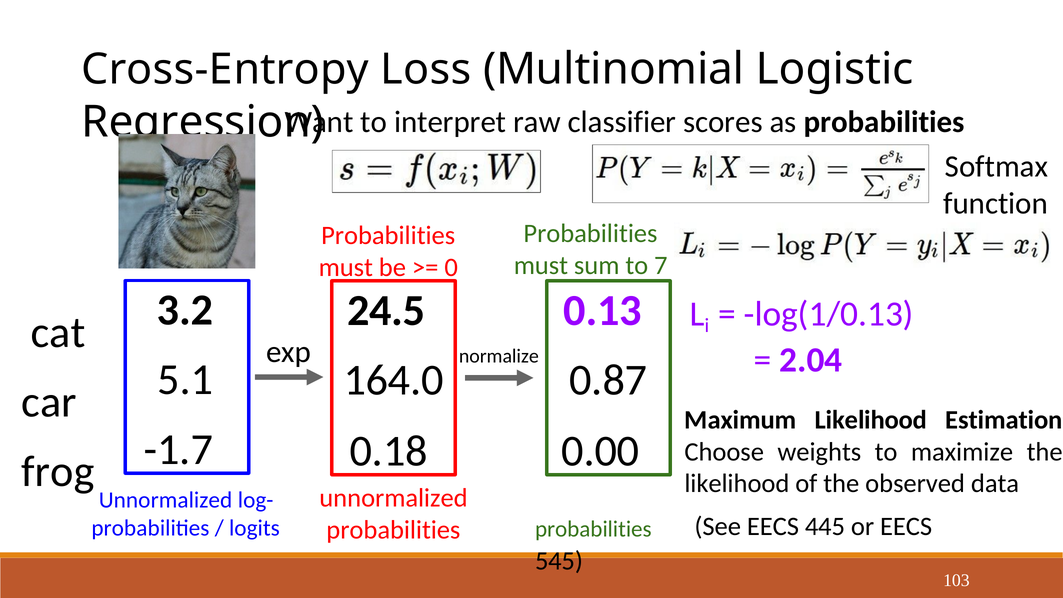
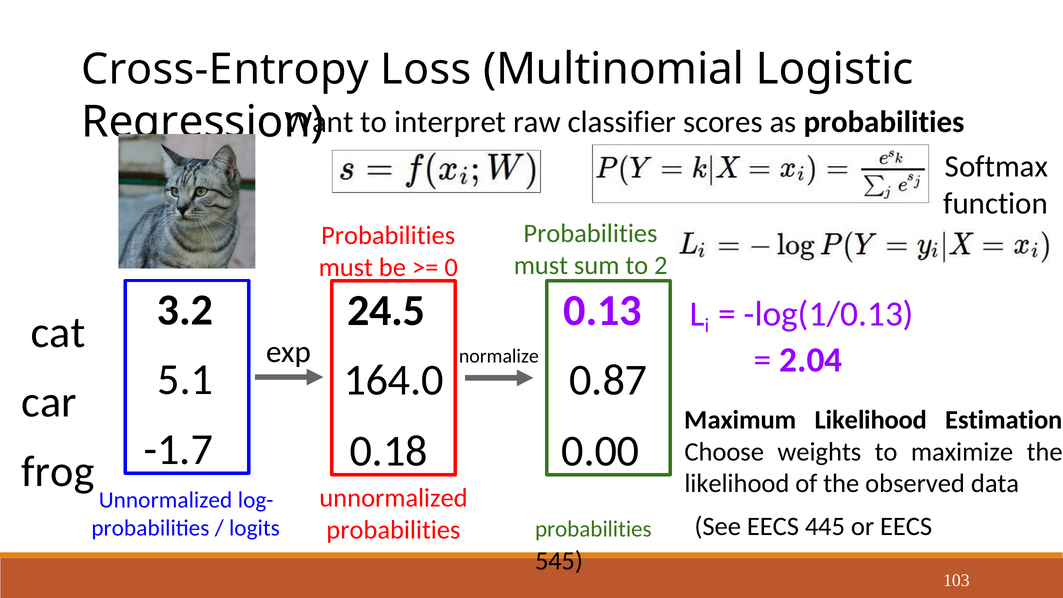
7: 7 -> 2
